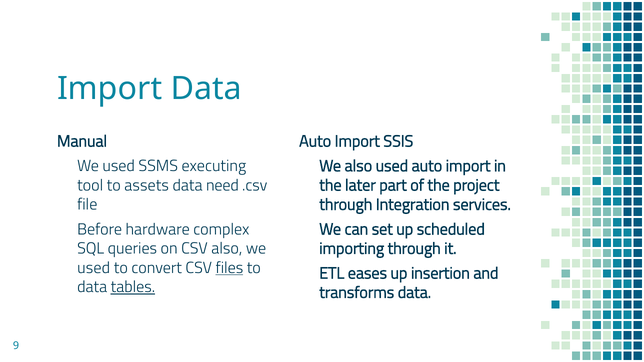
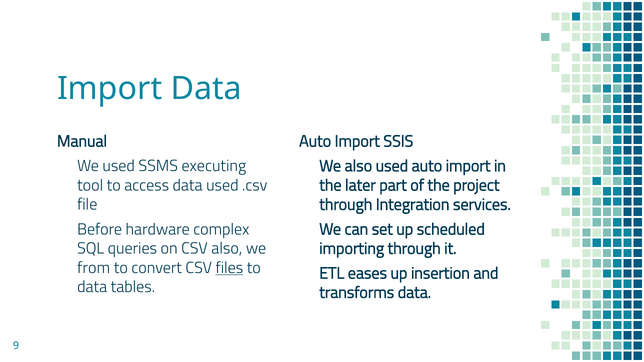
assets: assets -> access
data need: need -> used
used at (94, 268): used -> from
tables underline: present -> none
